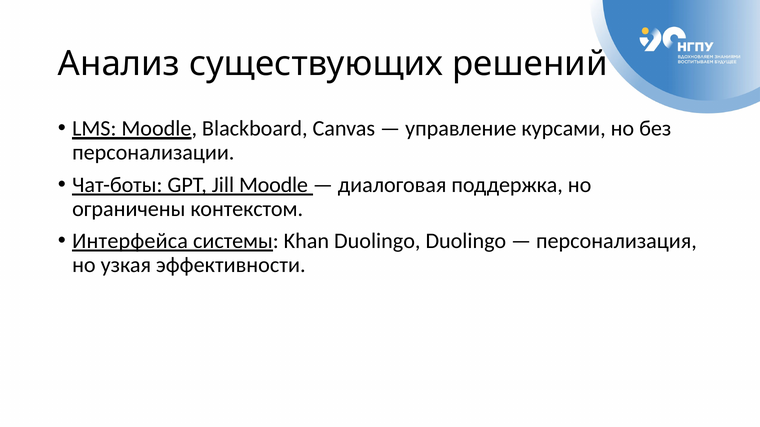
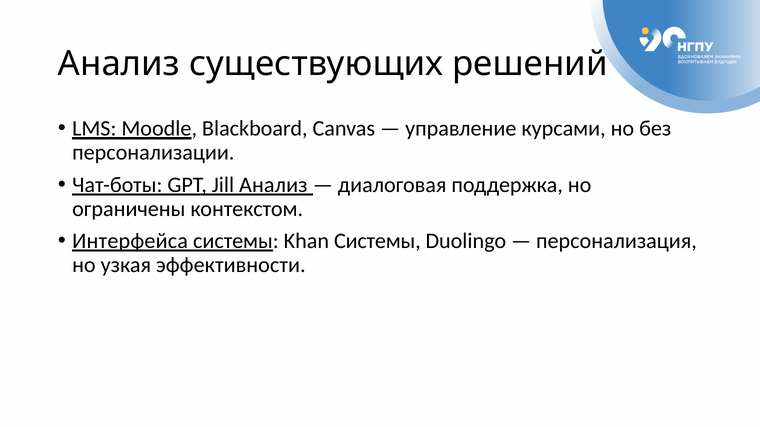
Jill Moodle: Moodle -> Анализ
Khan Duolingo: Duolingo -> Системы
